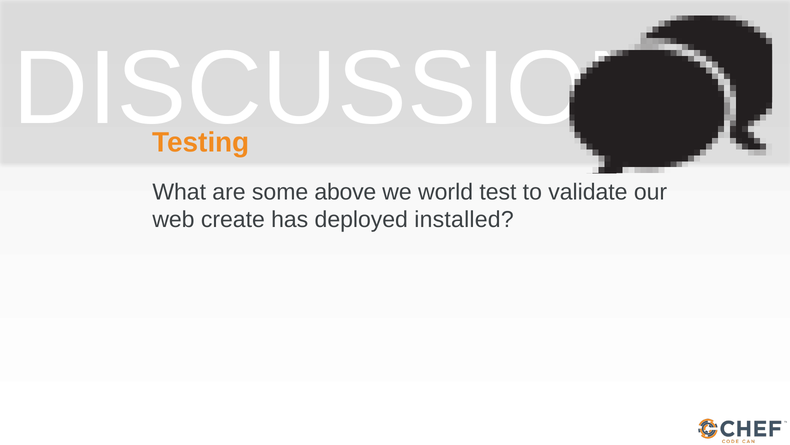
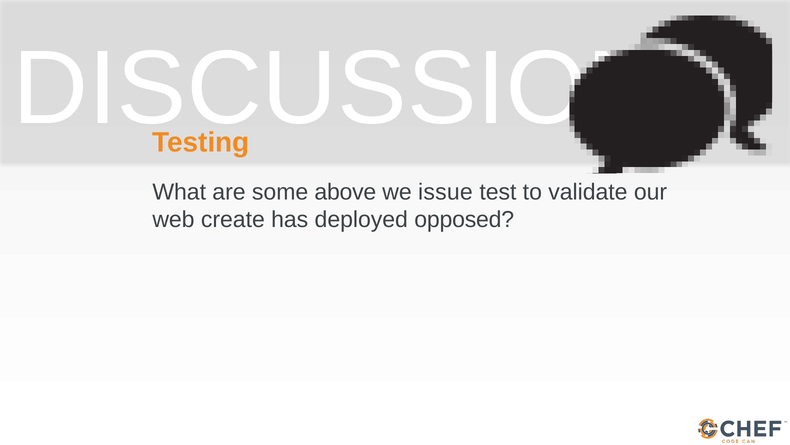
world: world -> issue
installed: installed -> opposed
